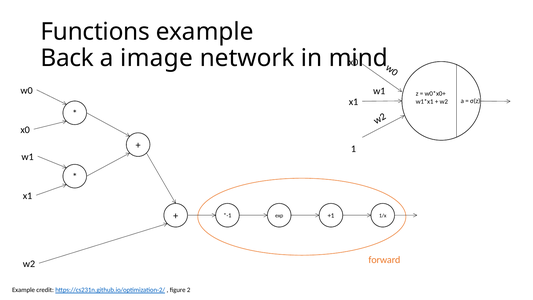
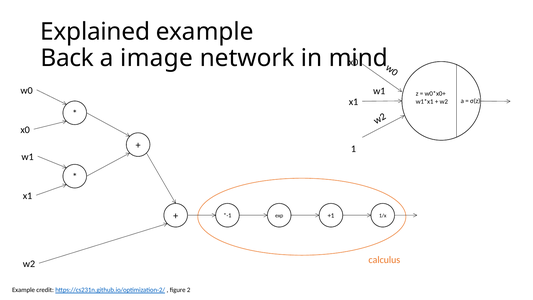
Functions: Functions -> Explained
forward: forward -> calculus
